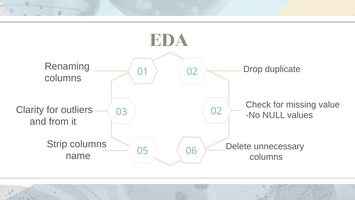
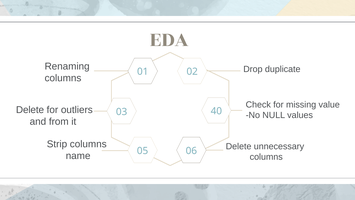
Clarity at (30, 110): Clarity -> Delete
03 02: 02 -> 40
